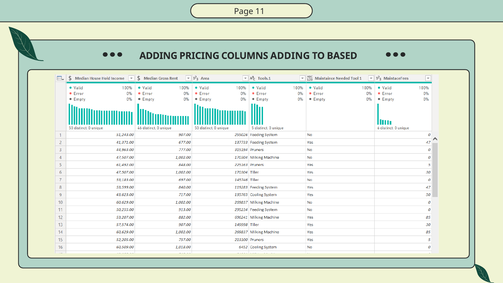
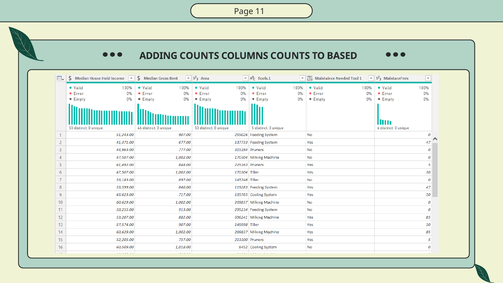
ADDING PRICING: PRICING -> COUNTS
COLUMNS ADDING: ADDING -> COUNTS
